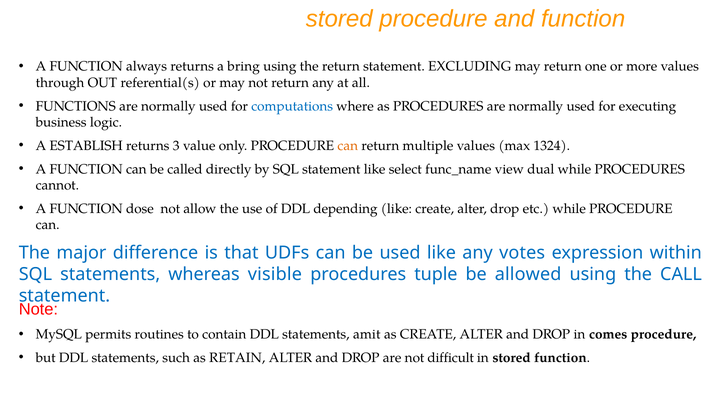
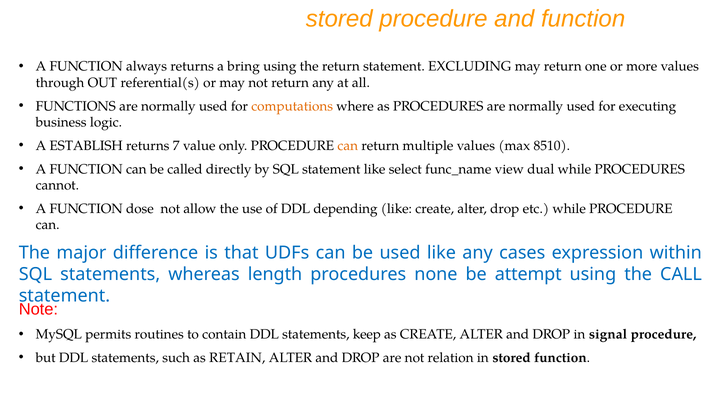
computations colour: blue -> orange
3: 3 -> 7
1324: 1324 -> 8510
votes: votes -> cases
visible: visible -> length
tuple: tuple -> none
allowed: allowed -> attempt
amit: amit -> keep
comes: comes -> signal
difficult: difficult -> relation
